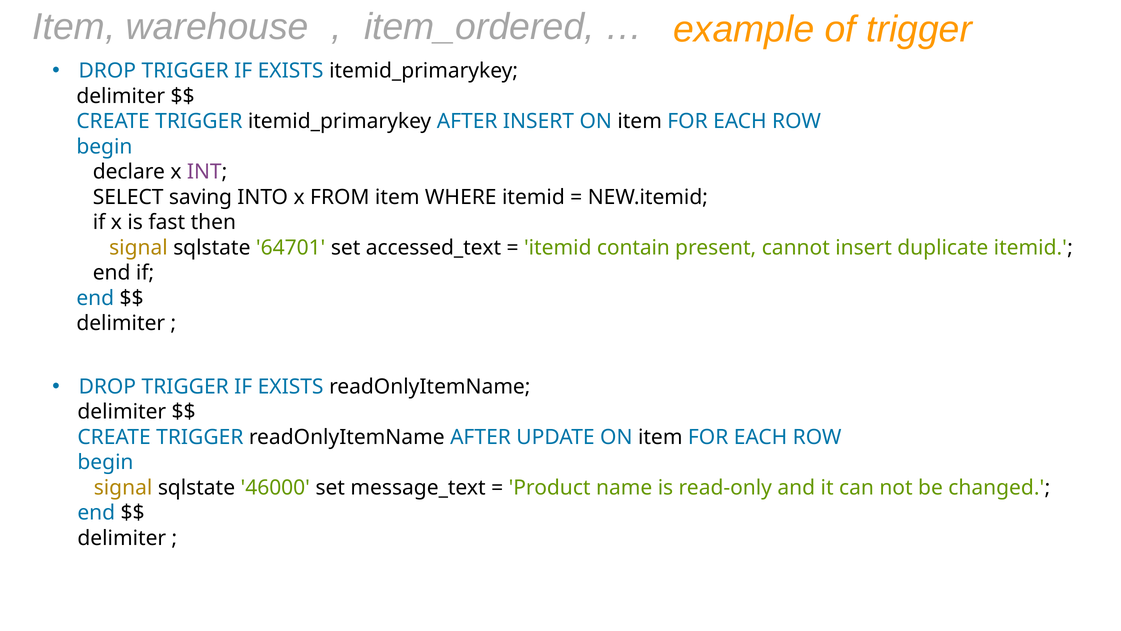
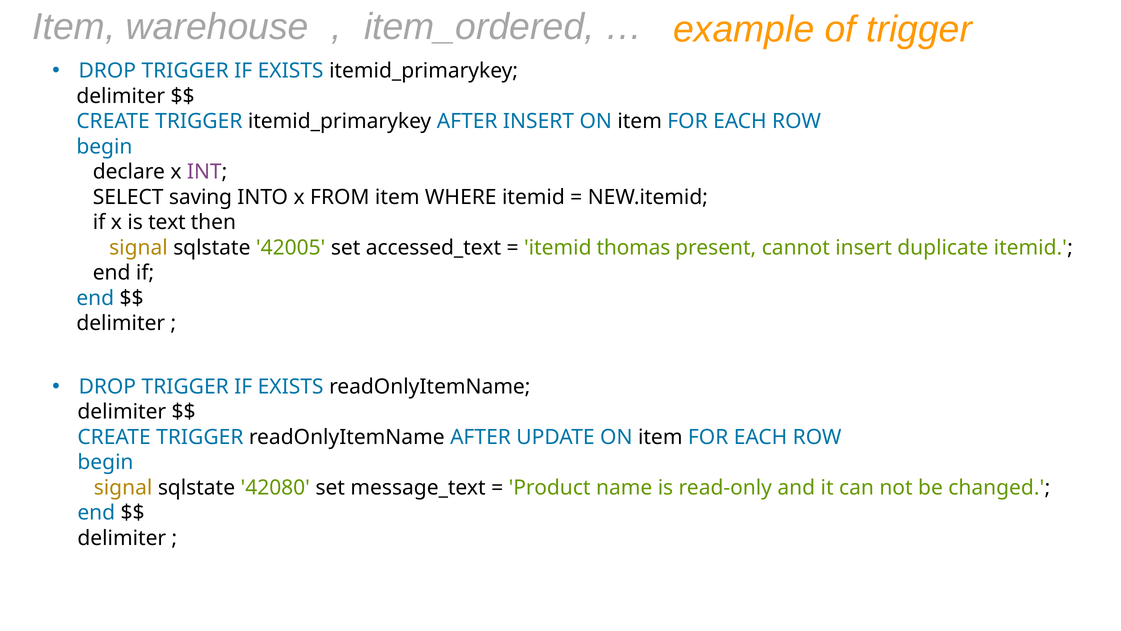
fast: fast -> text
64701: 64701 -> 42005
contain: contain -> thomas
46000: 46000 -> 42080
